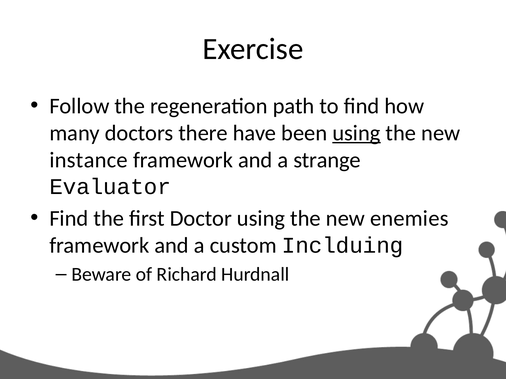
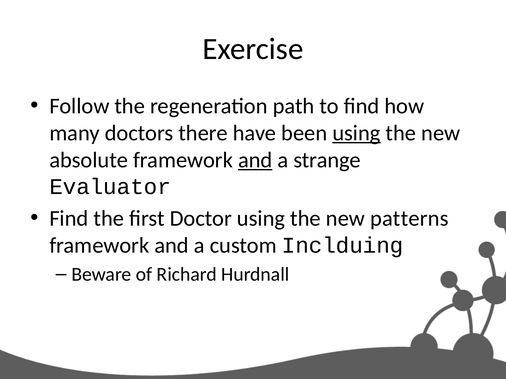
instance: instance -> absolute
and at (255, 160) underline: none -> present
enemies: enemies -> patterns
